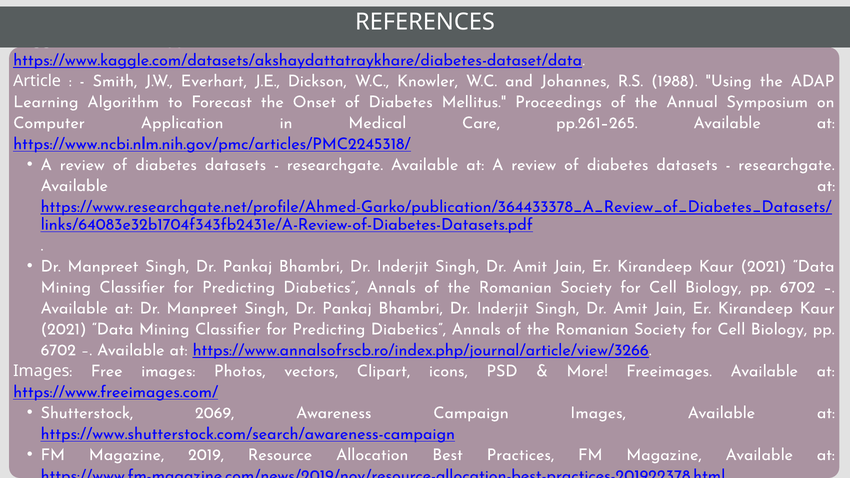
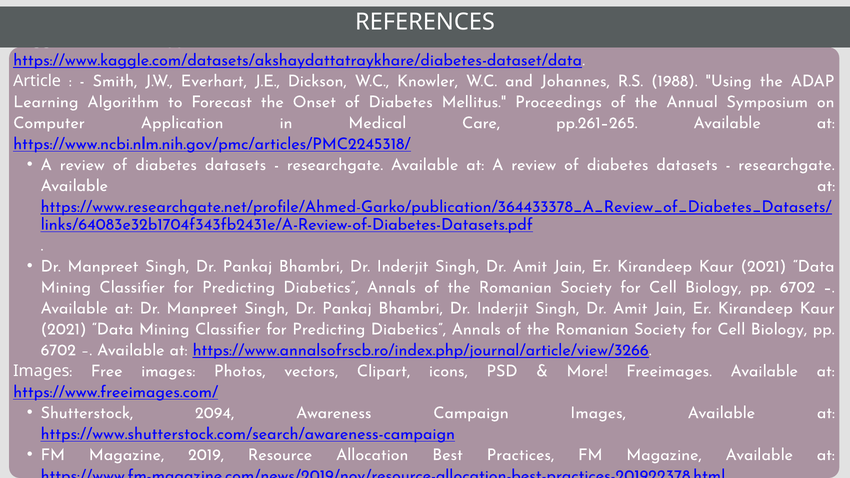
2069: 2069 -> 2094
